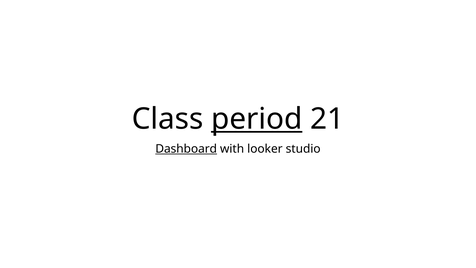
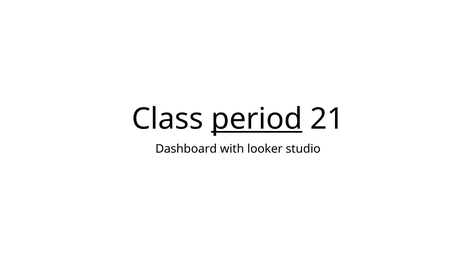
Dashboard underline: present -> none
